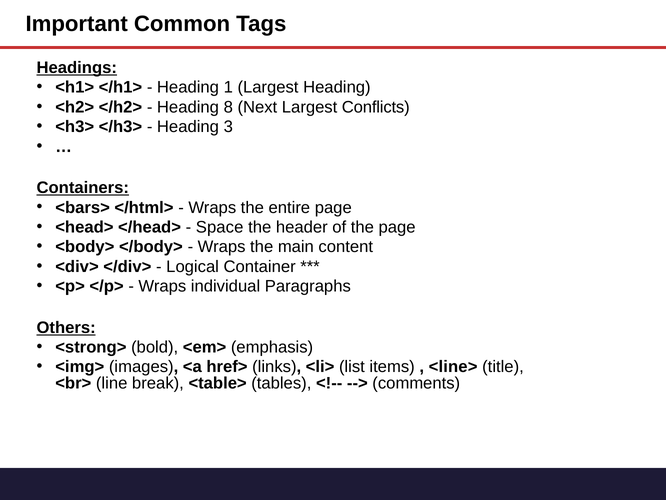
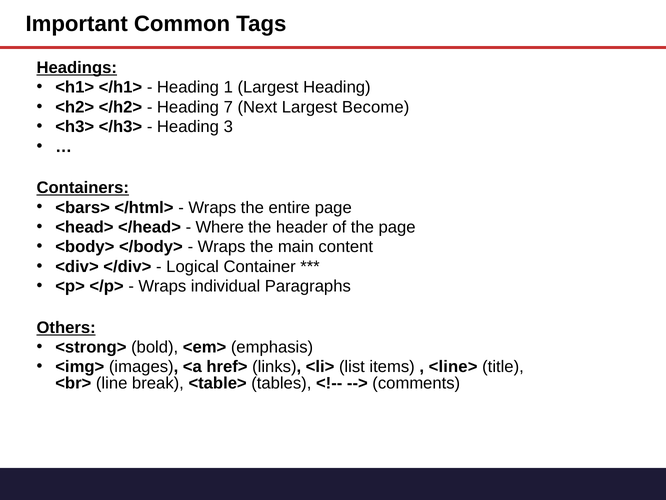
8: 8 -> 7
Conflicts: Conflicts -> Become
Space: Space -> Where
